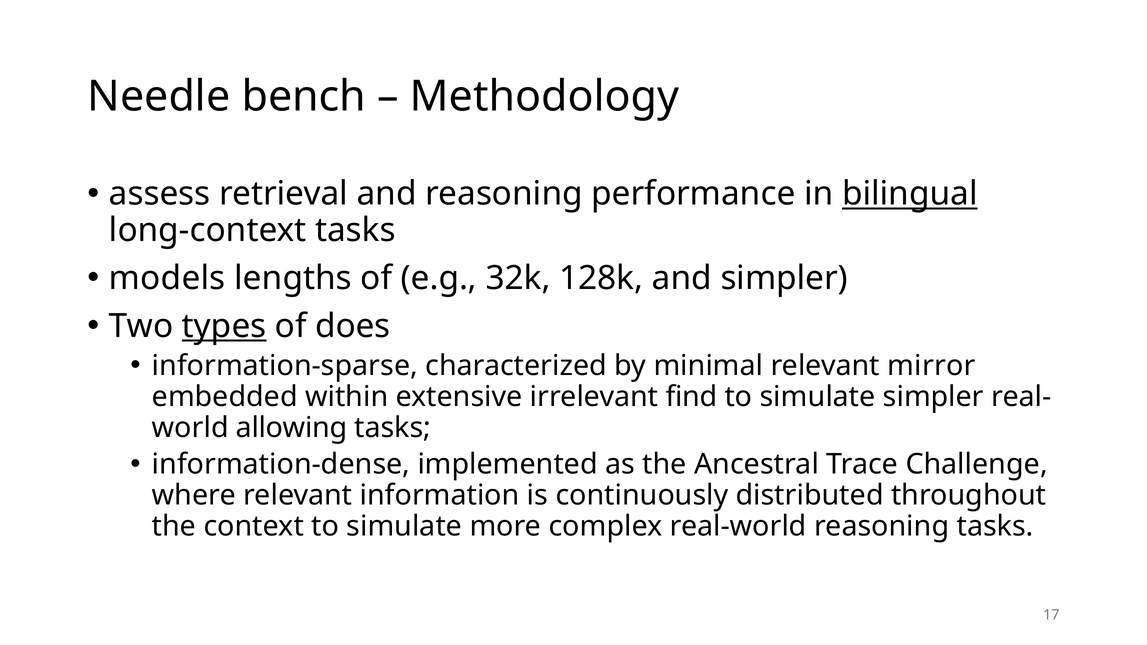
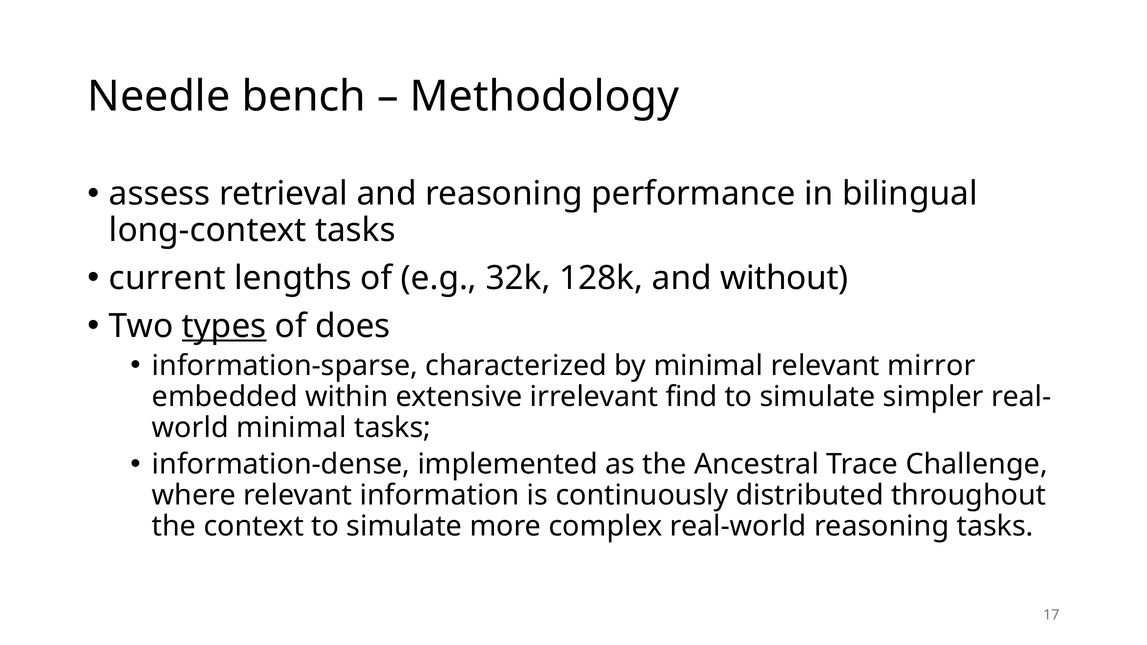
bilingual underline: present -> none
models: models -> current
and simpler: simpler -> without
allowing at (292, 428): allowing -> minimal
